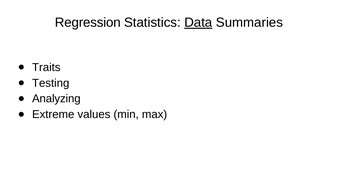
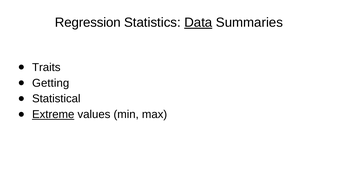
Testing: Testing -> Getting
Analyzing: Analyzing -> Statistical
Extreme underline: none -> present
